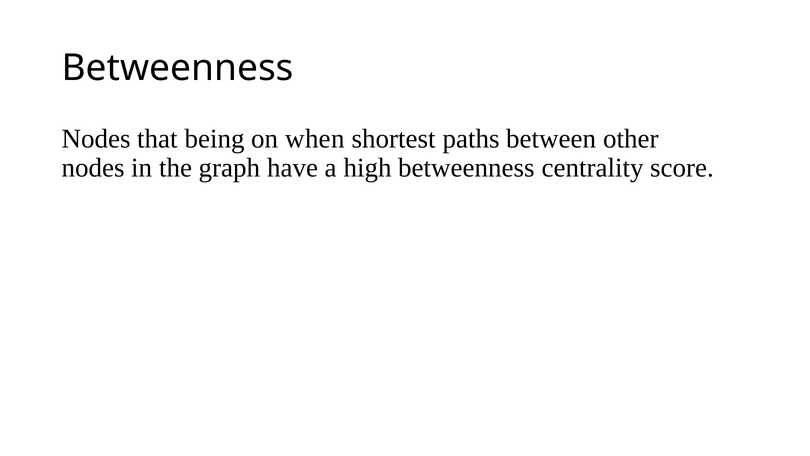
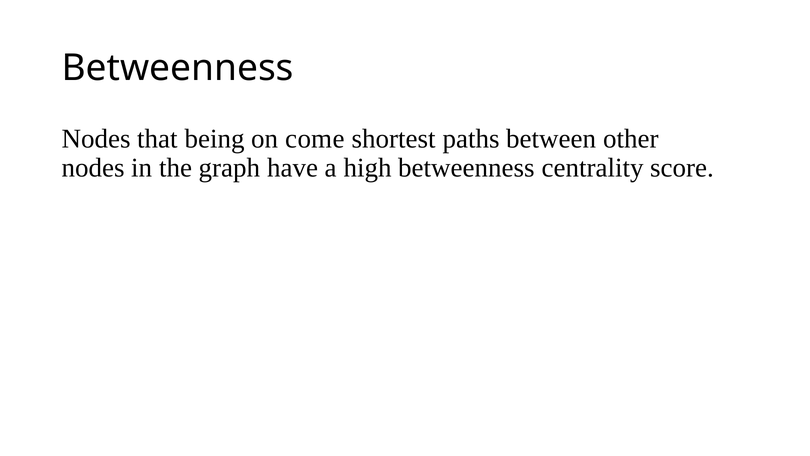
when: when -> come
